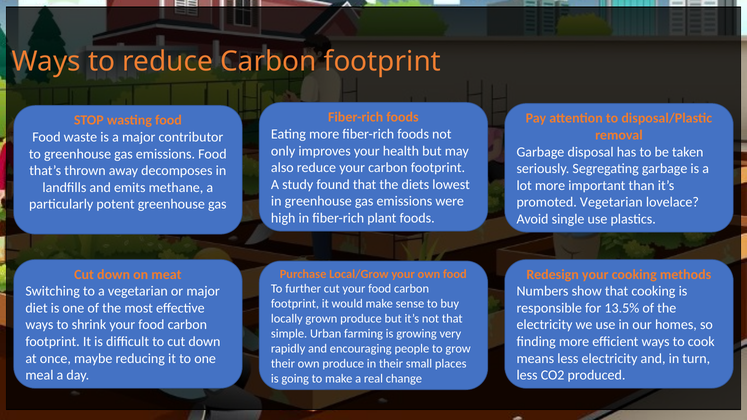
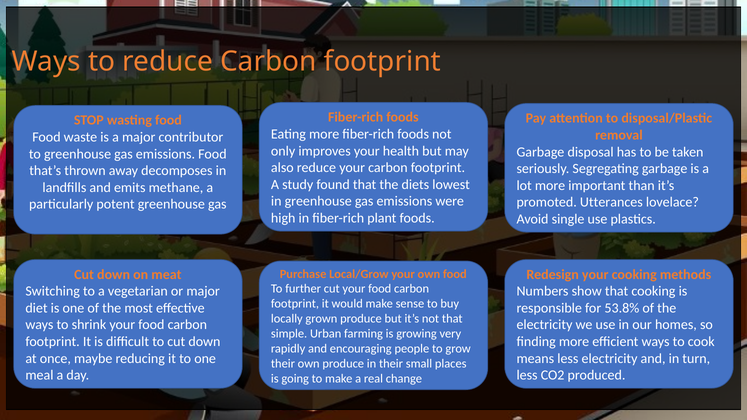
promoted Vegetarian: Vegetarian -> Utterances
13.5%: 13.5% -> 53.8%
